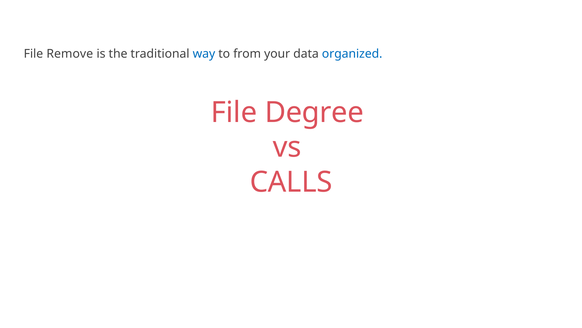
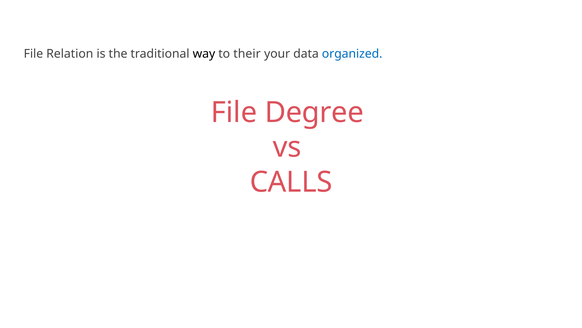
Remove: Remove -> Relation
way colour: blue -> black
from: from -> their
